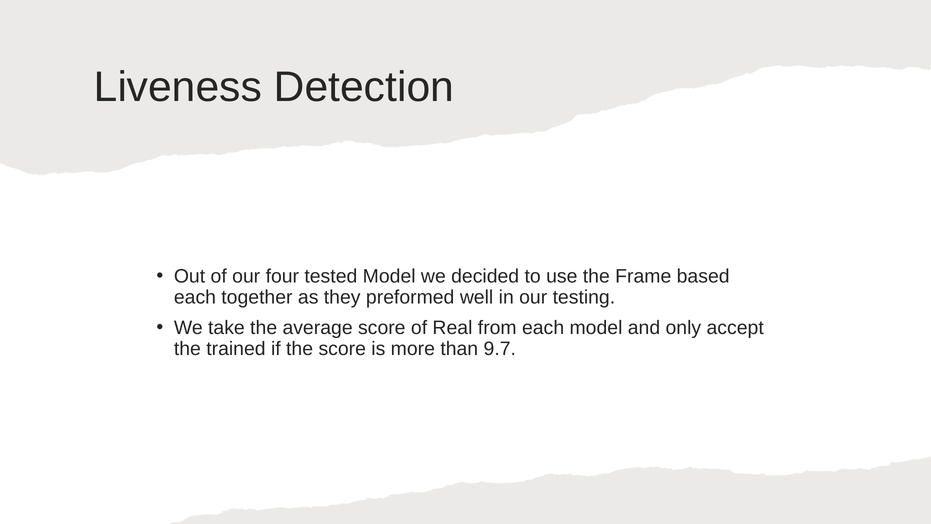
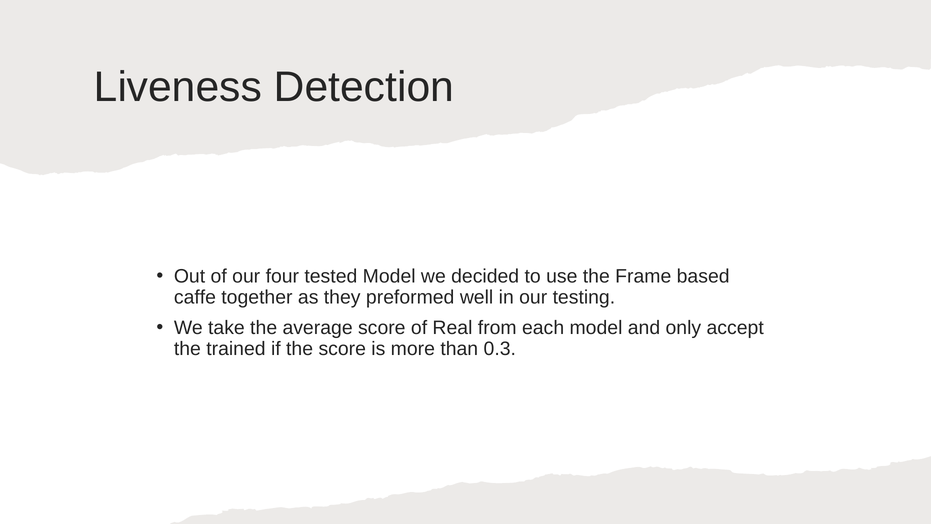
each at (195, 297): each -> caffe
9.7: 9.7 -> 0.3
